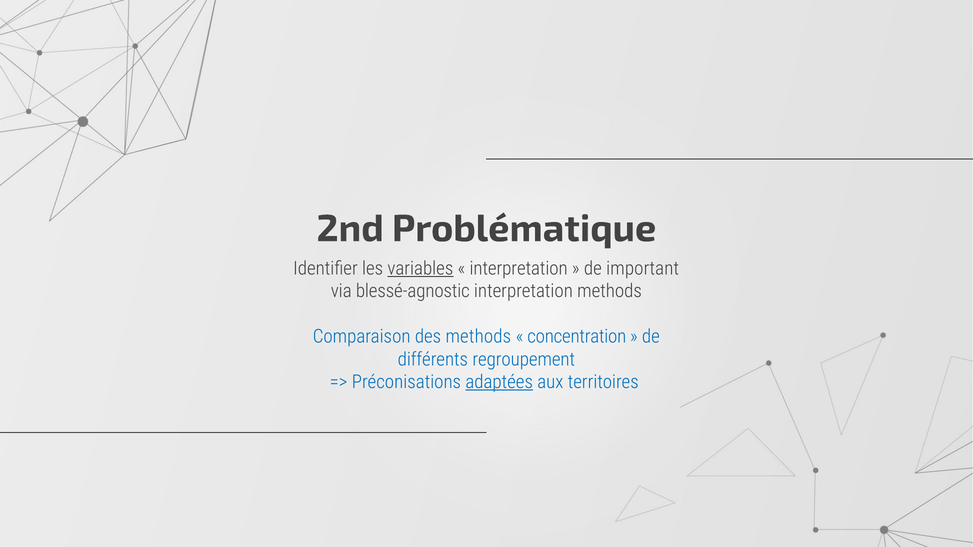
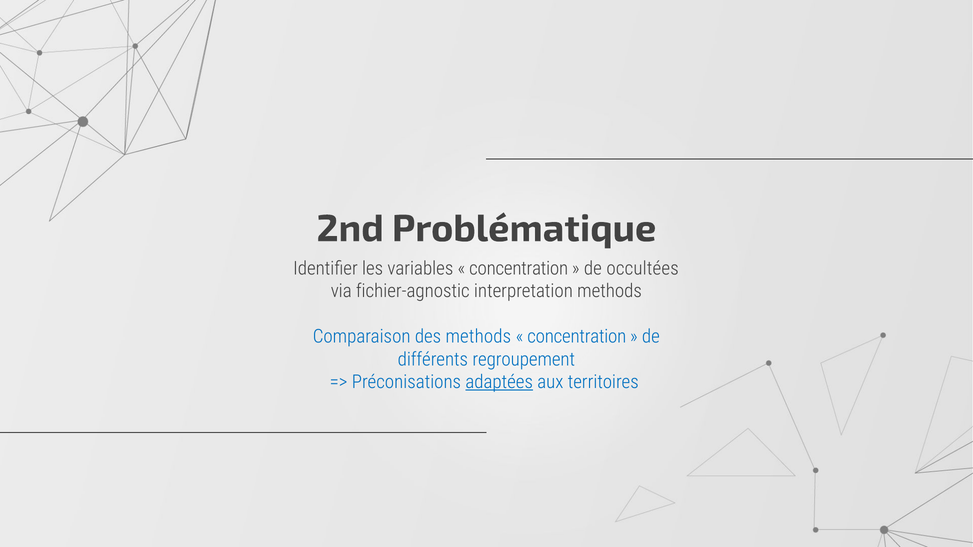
variables underline: present -> none
interpretation at (519, 269): interpretation -> concentration
important: important -> occultées
blessé-agnostic: blessé-agnostic -> fichier-agnostic
